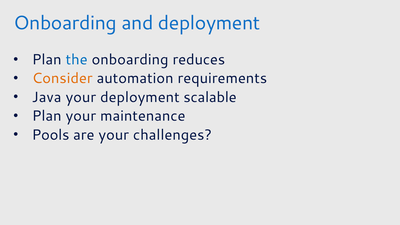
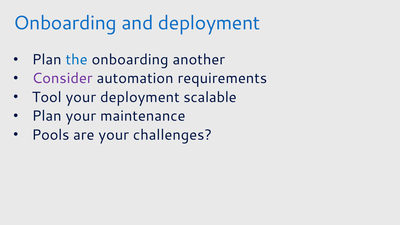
reduces: reduces -> another
Consider colour: orange -> purple
Java: Java -> Tool
